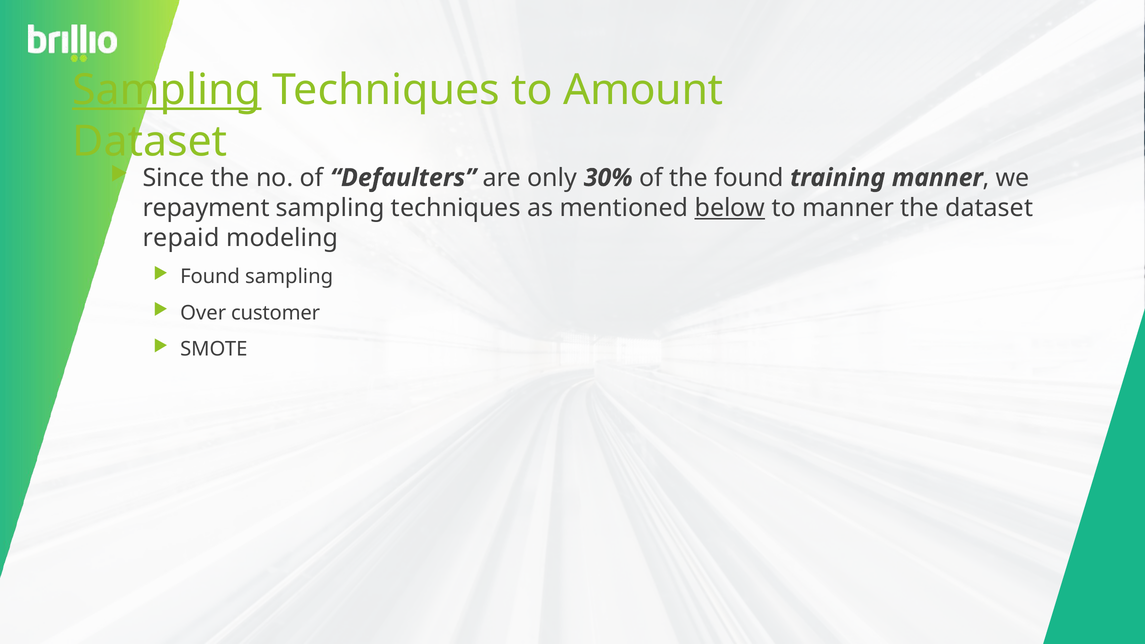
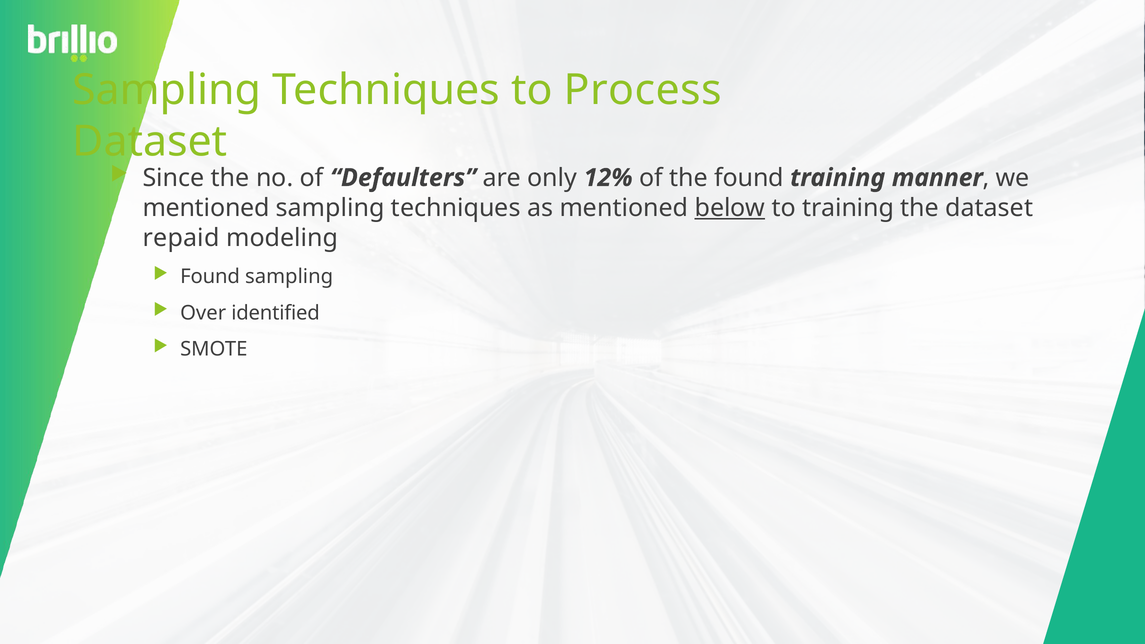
Sampling at (167, 90) underline: present -> none
Amount: Amount -> Process
30%: 30% -> 12%
repayment at (206, 208): repayment -> mentioned
to manner: manner -> training
customer: customer -> identified
